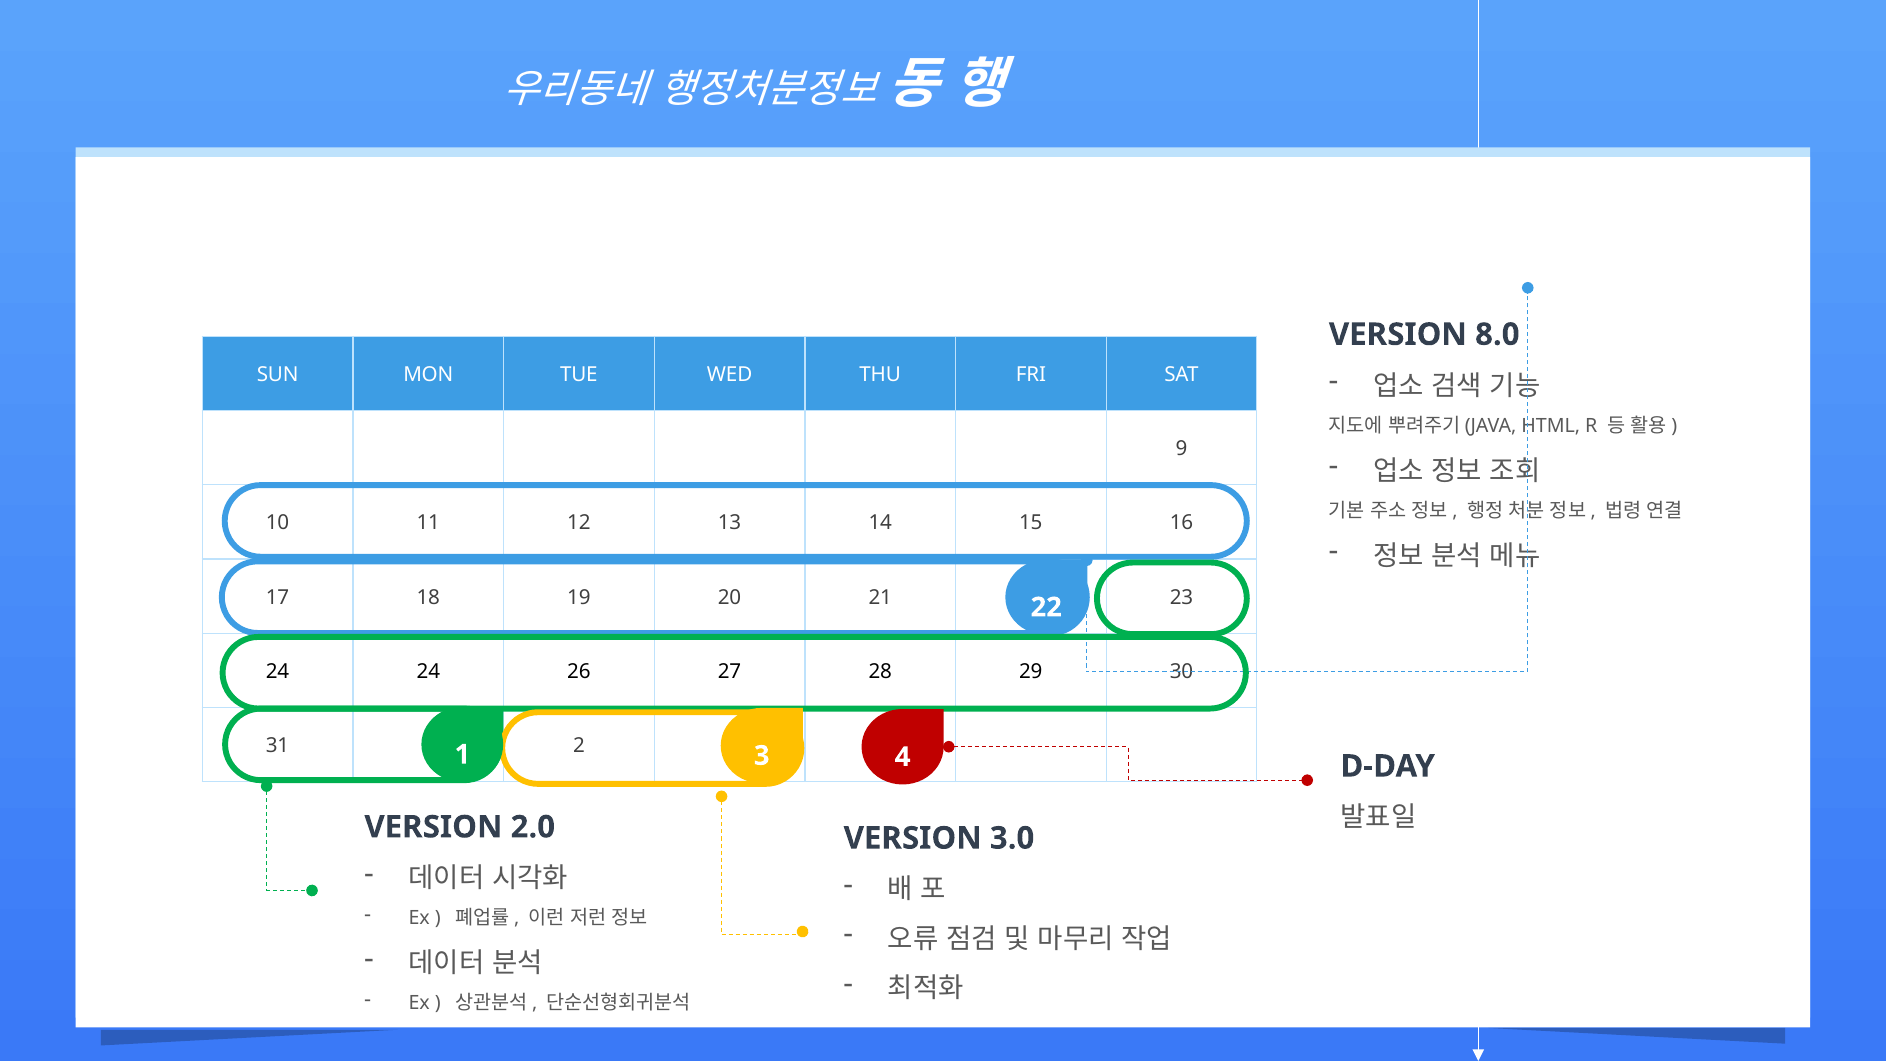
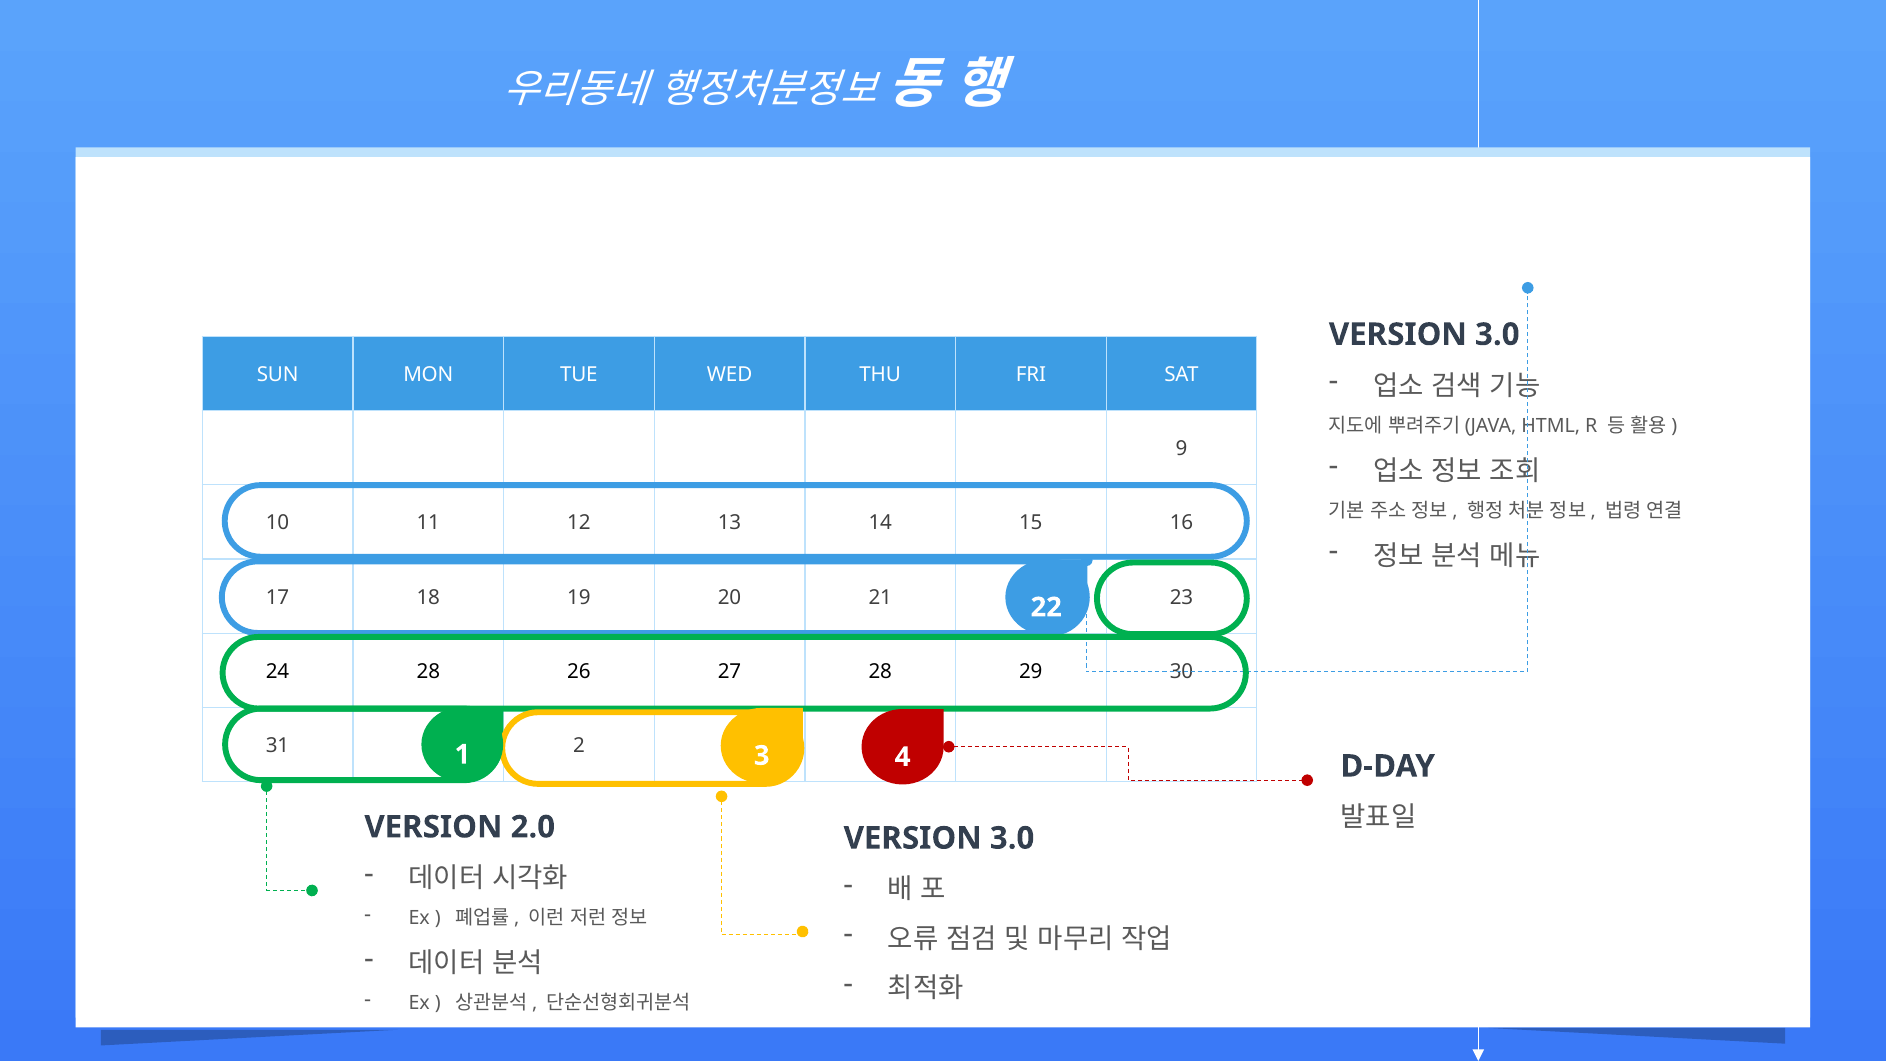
8.0 at (1497, 335): 8.0 -> 3.0
24 24: 24 -> 28
